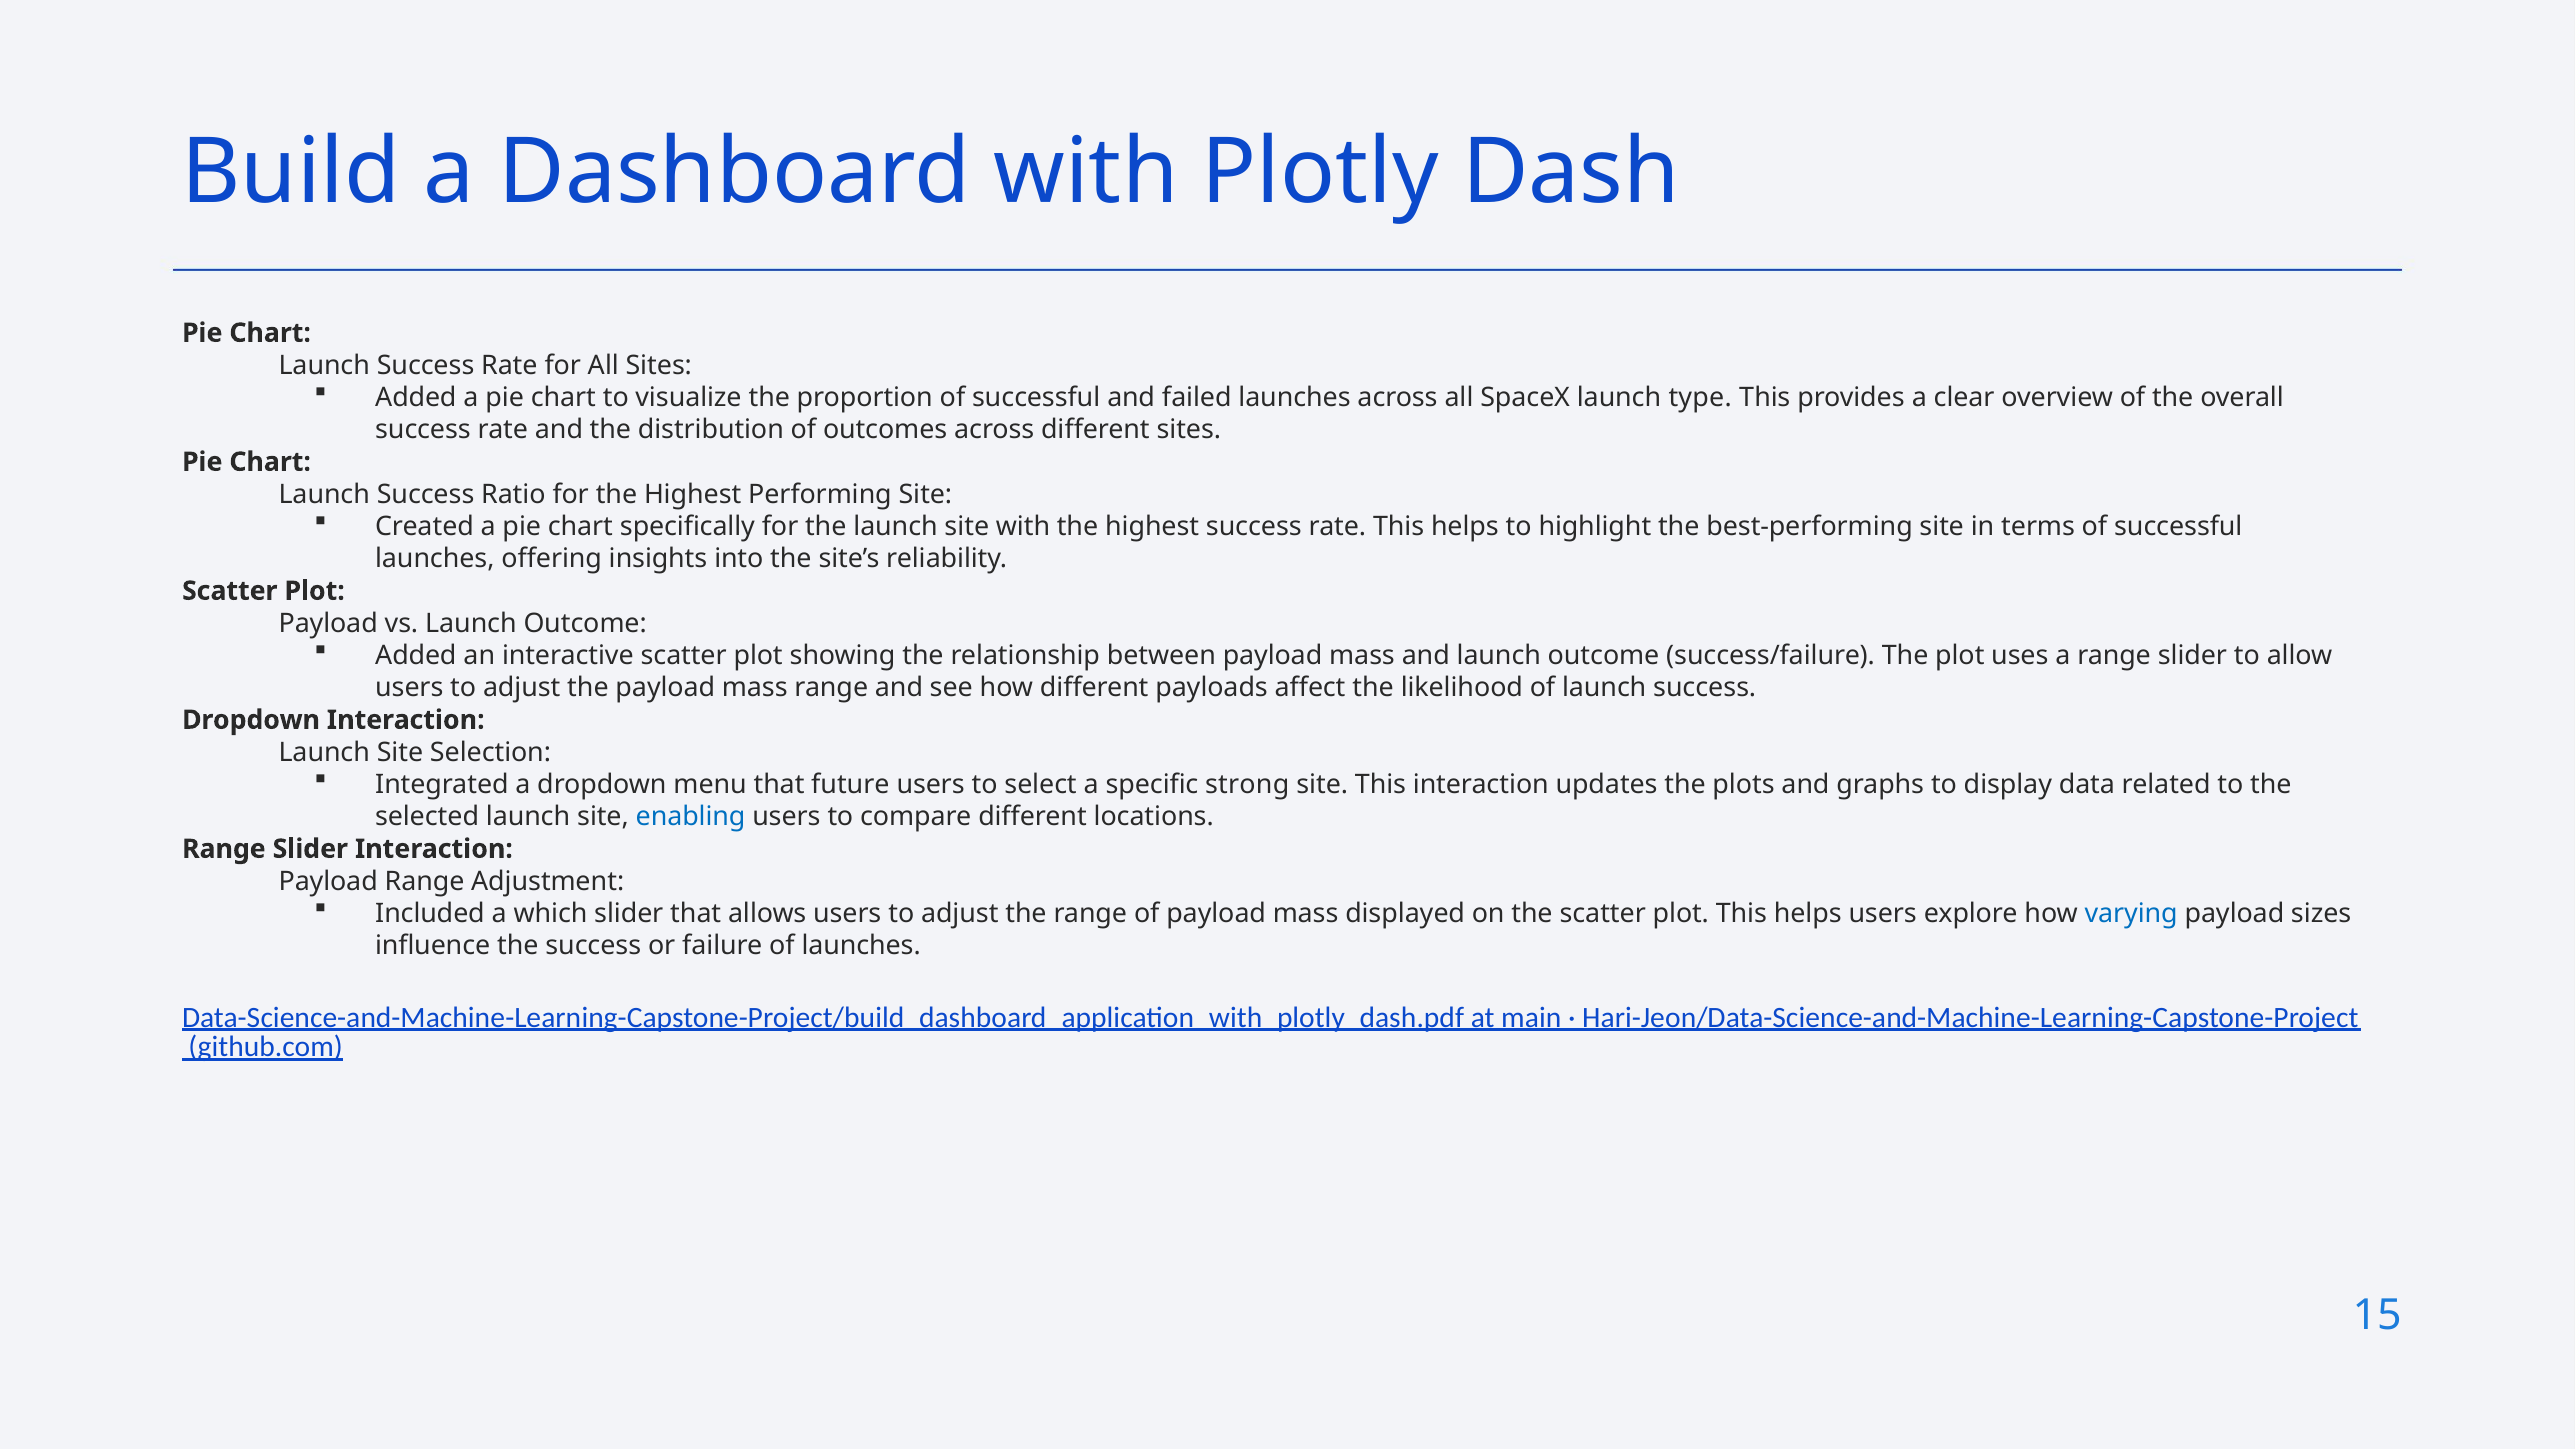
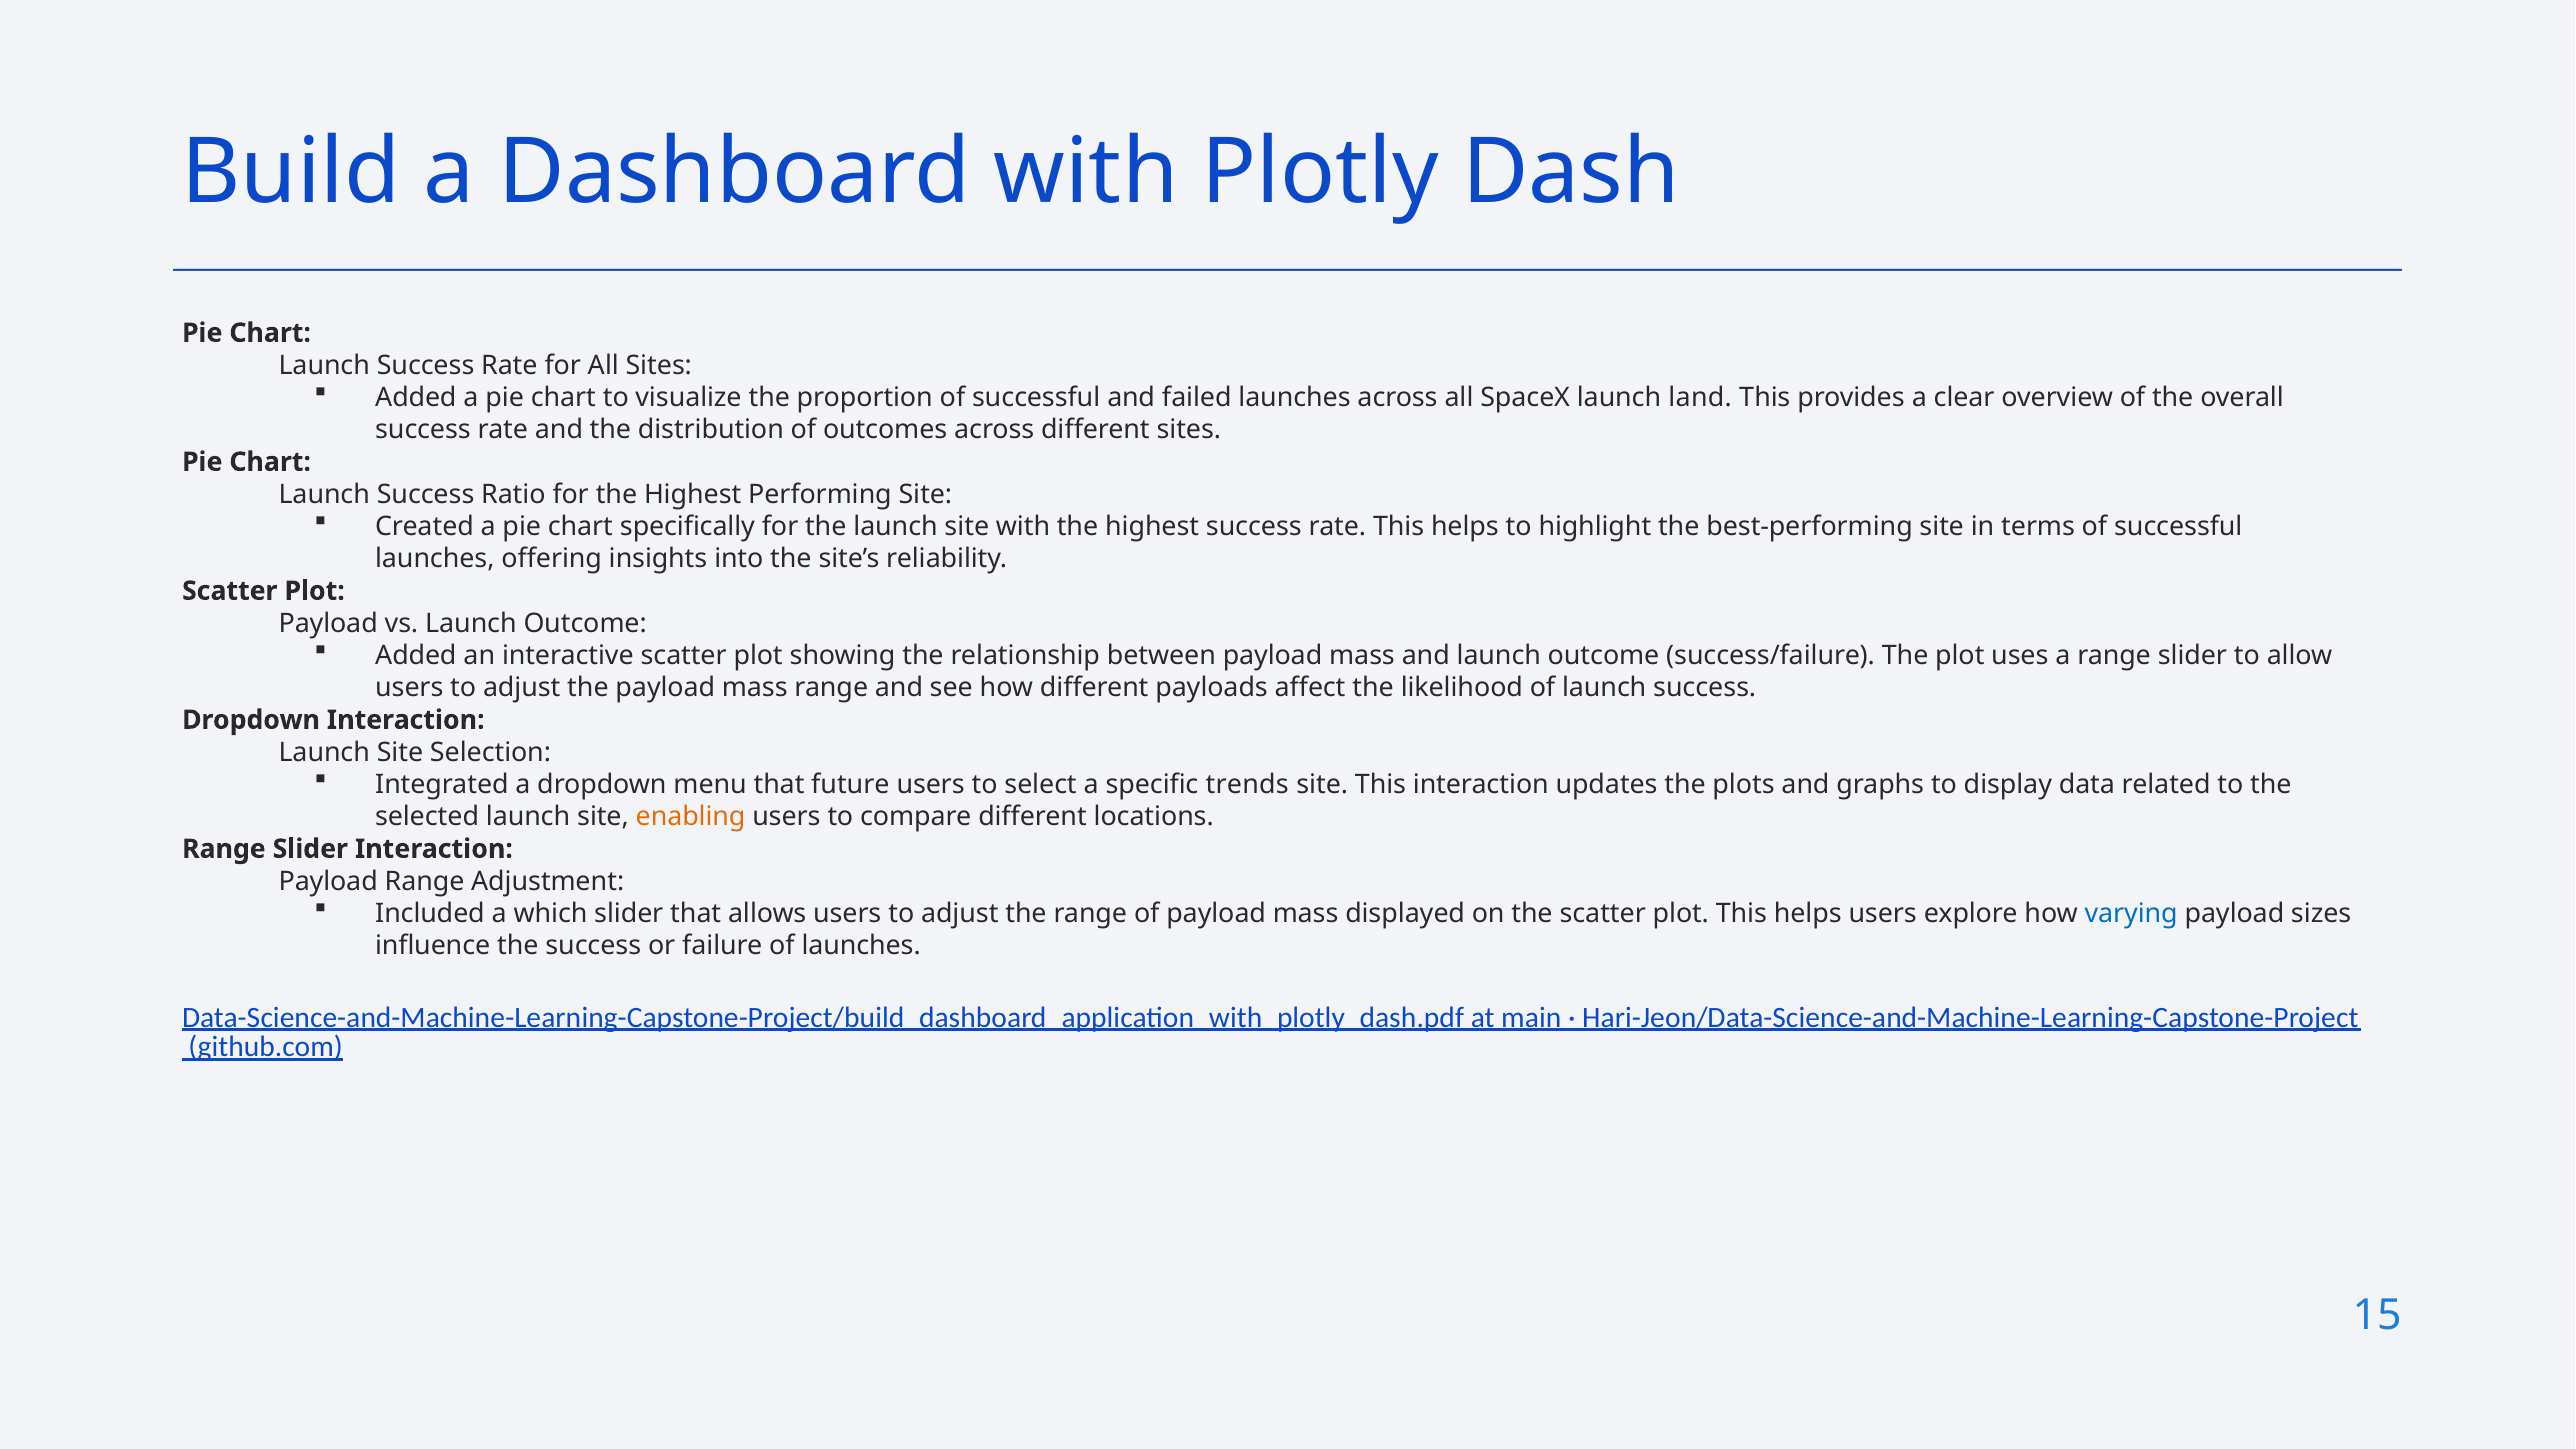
type: type -> land
strong: strong -> trends
enabling colour: blue -> orange
